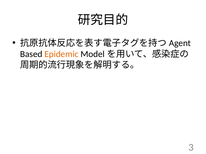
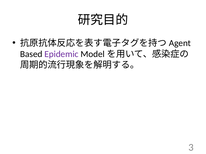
Epidemic colour: orange -> purple
